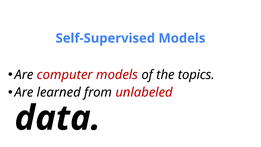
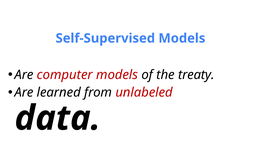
topics: topics -> treaty
